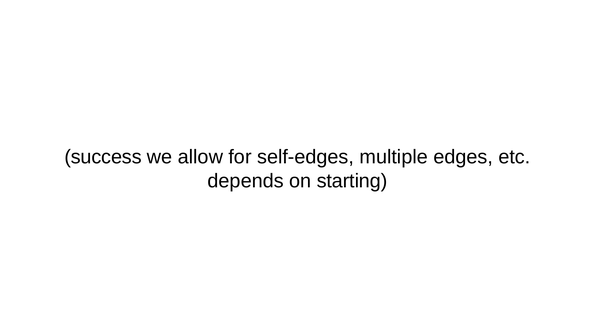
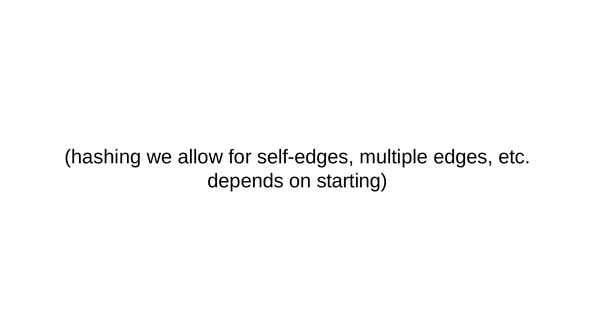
success: success -> hashing
